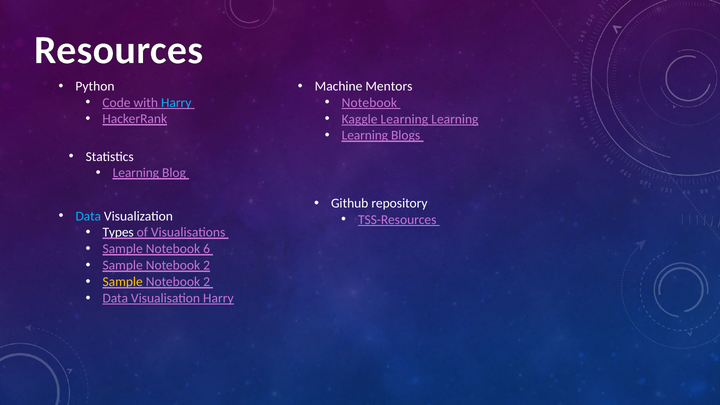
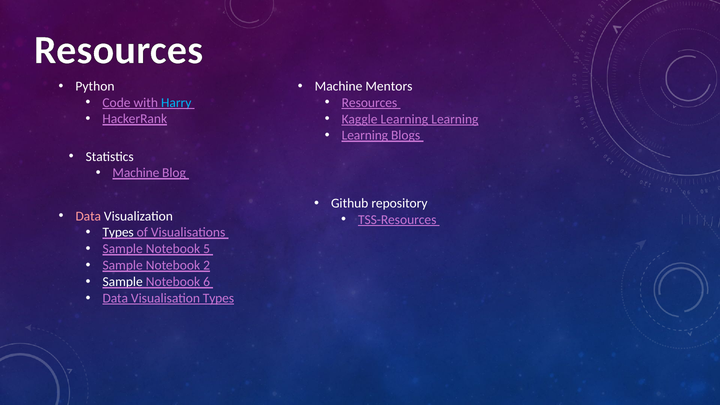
Notebook at (369, 103): Notebook -> Resources
Learning at (136, 173): Learning -> Machine
Data at (88, 216) colour: light blue -> pink
6: 6 -> 5
Sample at (123, 282) colour: yellow -> white
2 at (207, 282): 2 -> 6
Visualisation Harry: Harry -> Types
